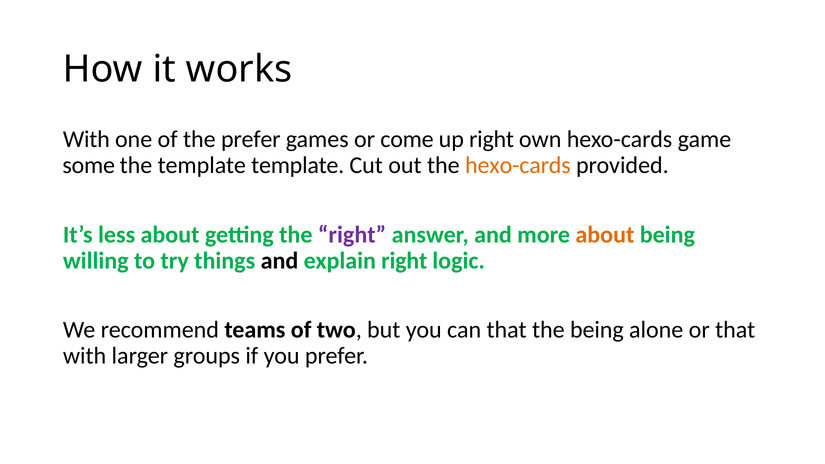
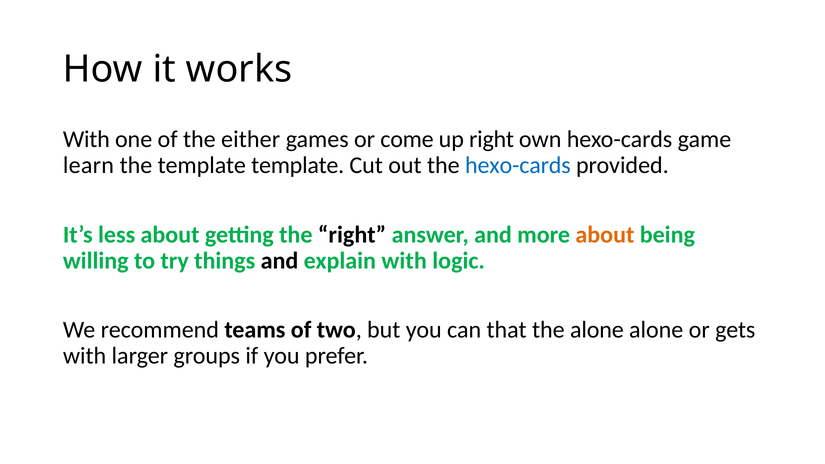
the prefer: prefer -> either
some: some -> learn
hexo-cards at (518, 165) colour: orange -> blue
right at (352, 235) colour: purple -> black
explain right: right -> with
the being: being -> alone
or that: that -> gets
